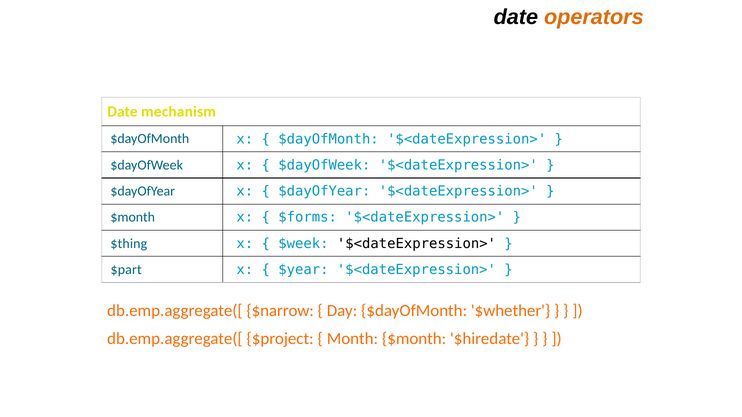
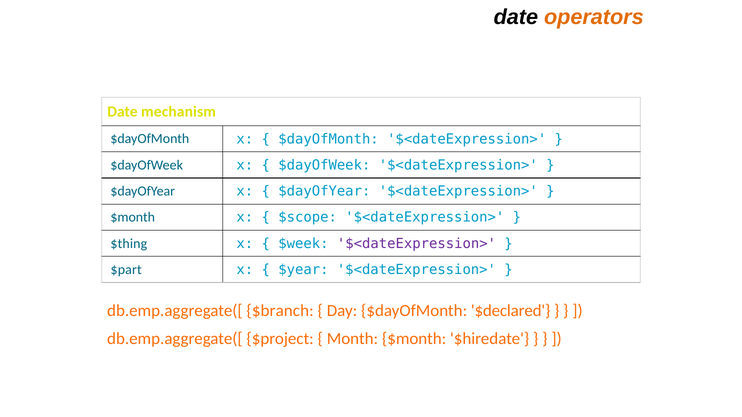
$forms: $forms -> $scope
$<dateExpression> at (416, 244) colour: black -> purple
$narrow: $narrow -> $branch
$whether: $whether -> $declared
